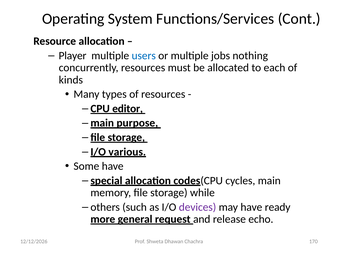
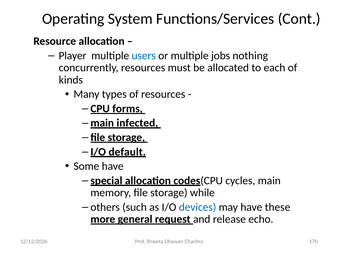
editor: editor -> forms
purpose: purpose -> infected
various: various -> default
devices colour: purple -> blue
ready: ready -> these
